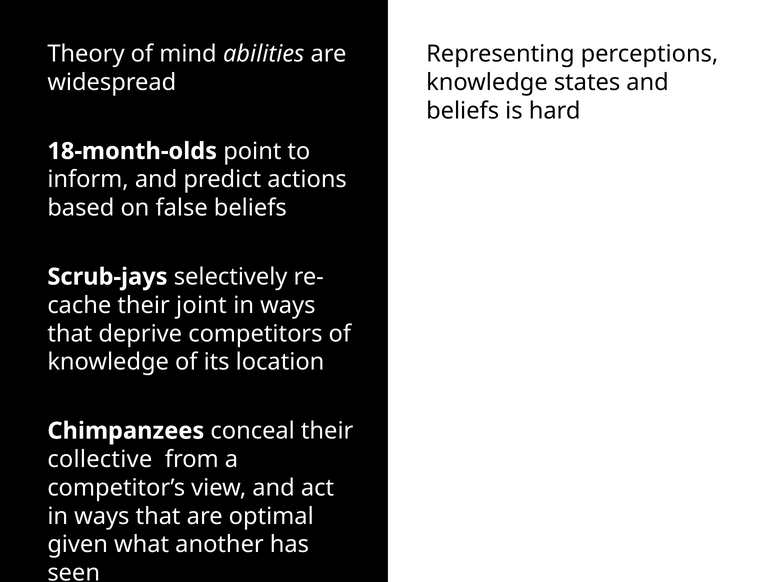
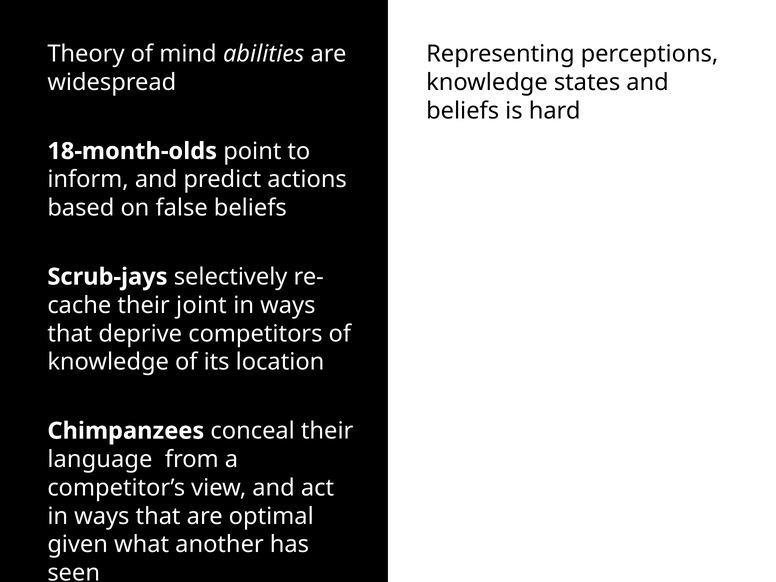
collective: collective -> language
